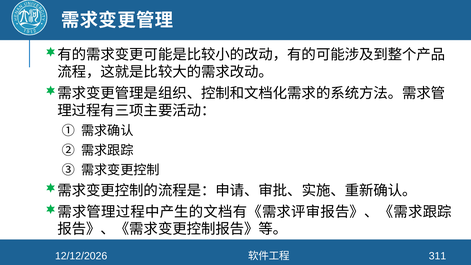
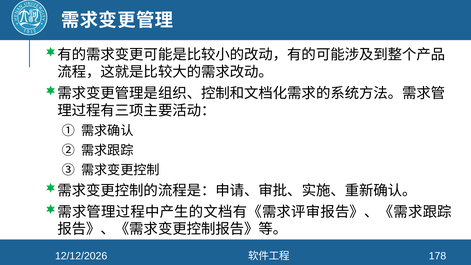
311: 311 -> 178
